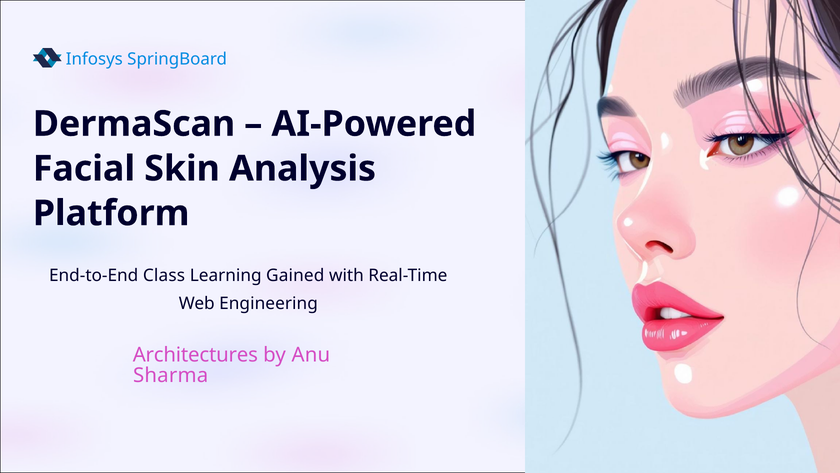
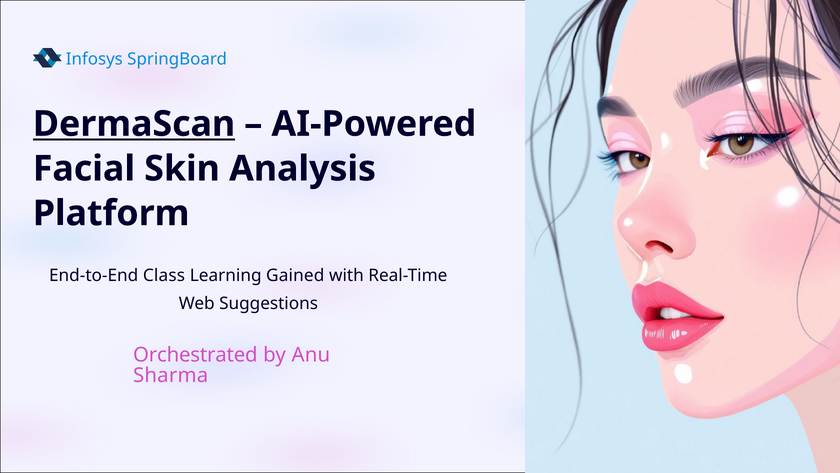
DermaScan underline: none -> present
Engineering: Engineering -> Suggestions
Architectures: Architectures -> Orchestrated
